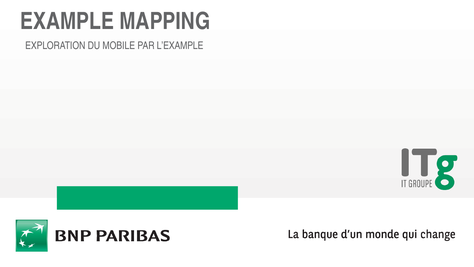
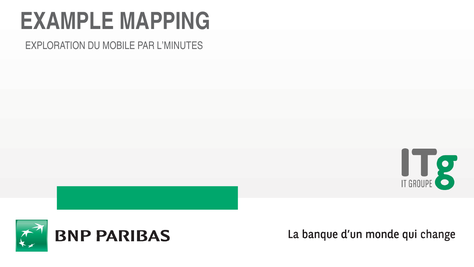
L’EXAMPLE: L’EXAMPLE -> L’MINUTES
